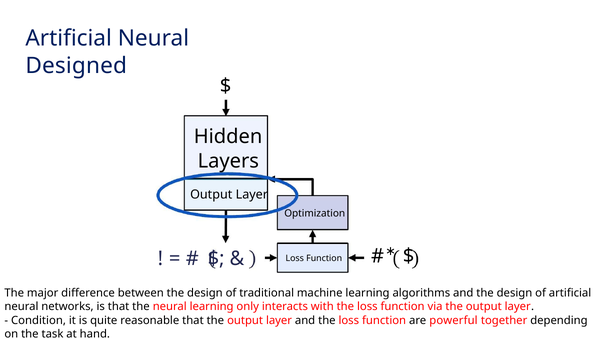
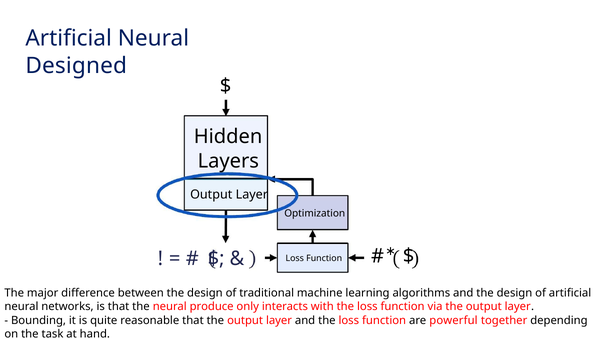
neural learning: learning -> produce
Condition: Condition -> Bounding
